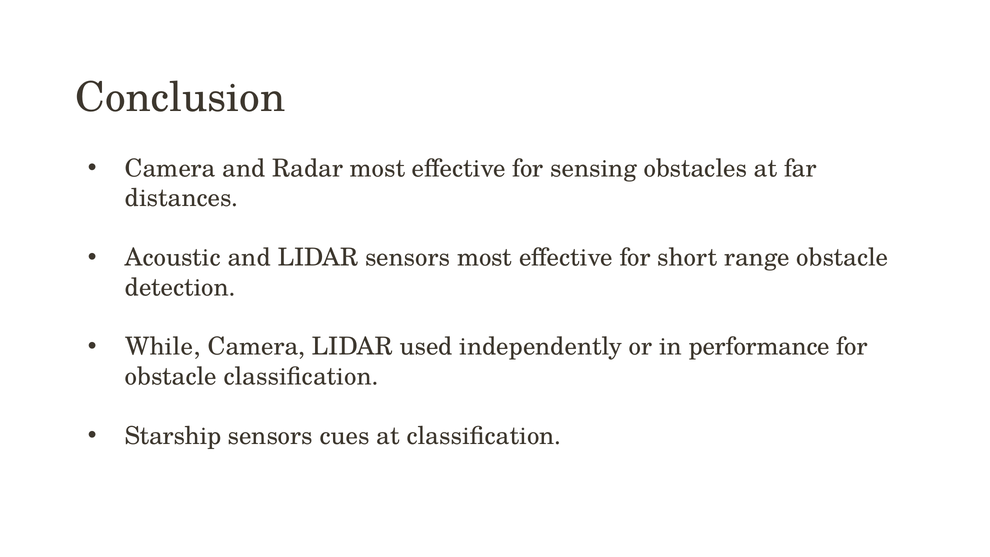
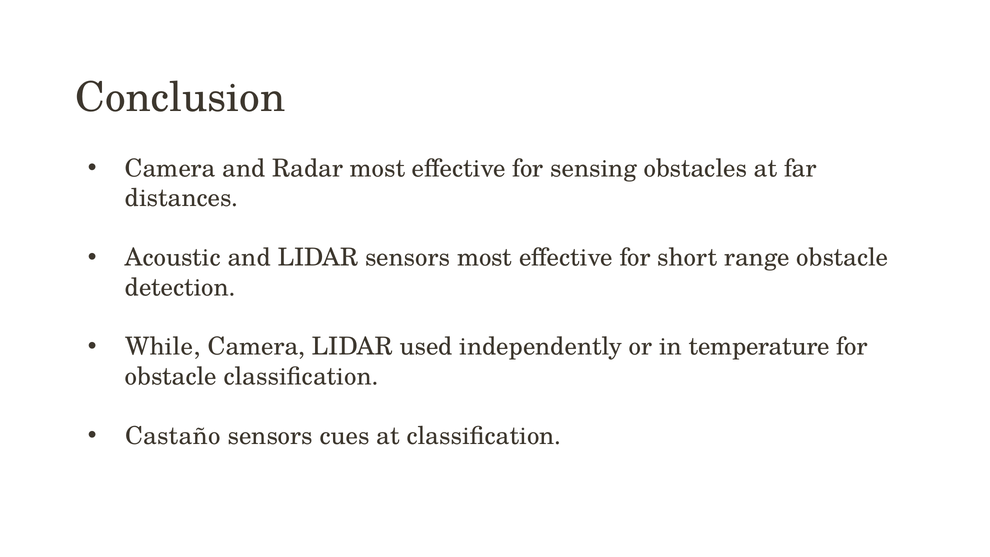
performance: performance -> temperature
Starship: Starship -> Castaño
